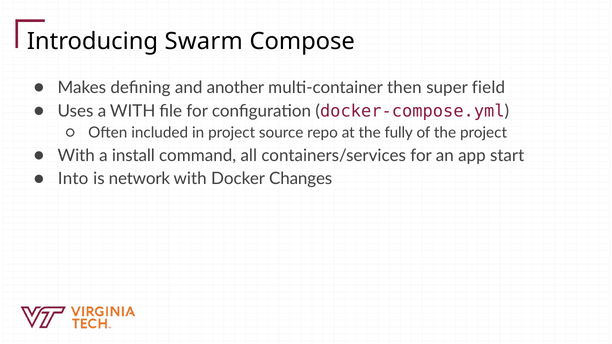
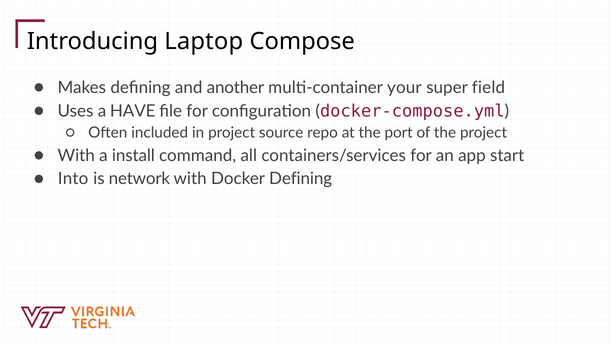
Swarm: Swarm -> Laptop
then: then -> your
a WITH: WITH -> HAVE
fully: fully -> port
Docker Changes: Changes -> Defining
